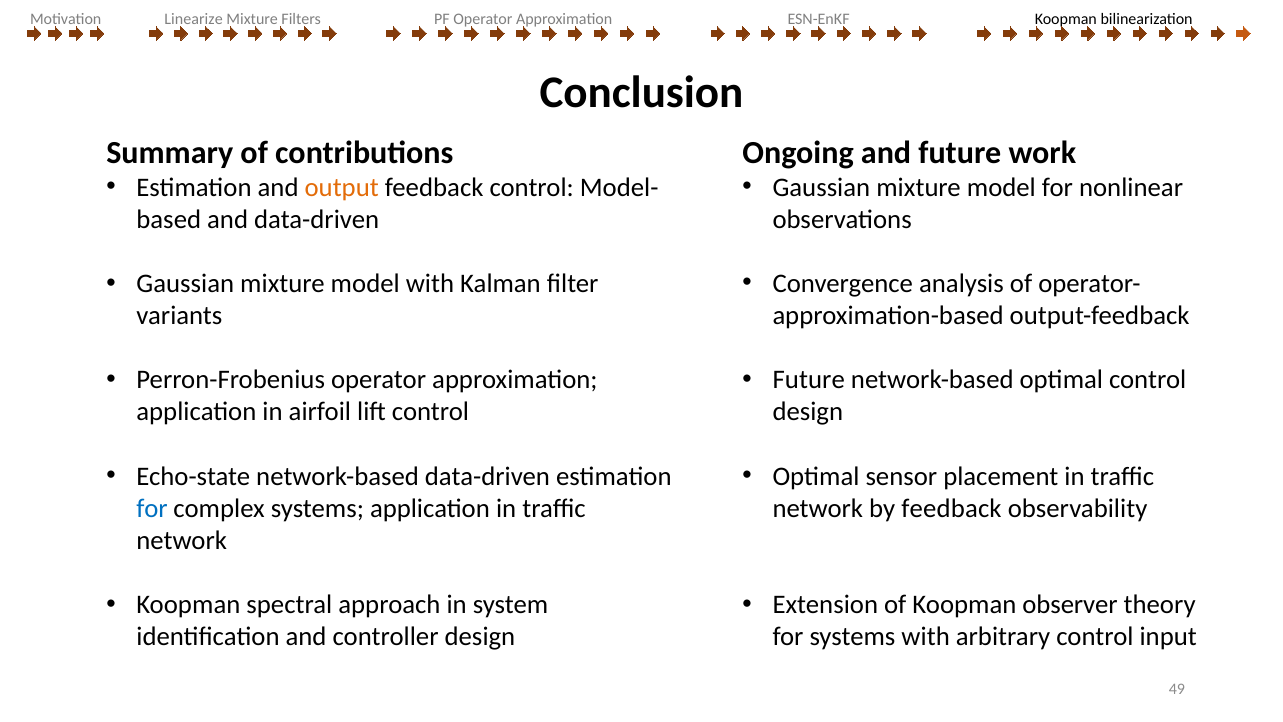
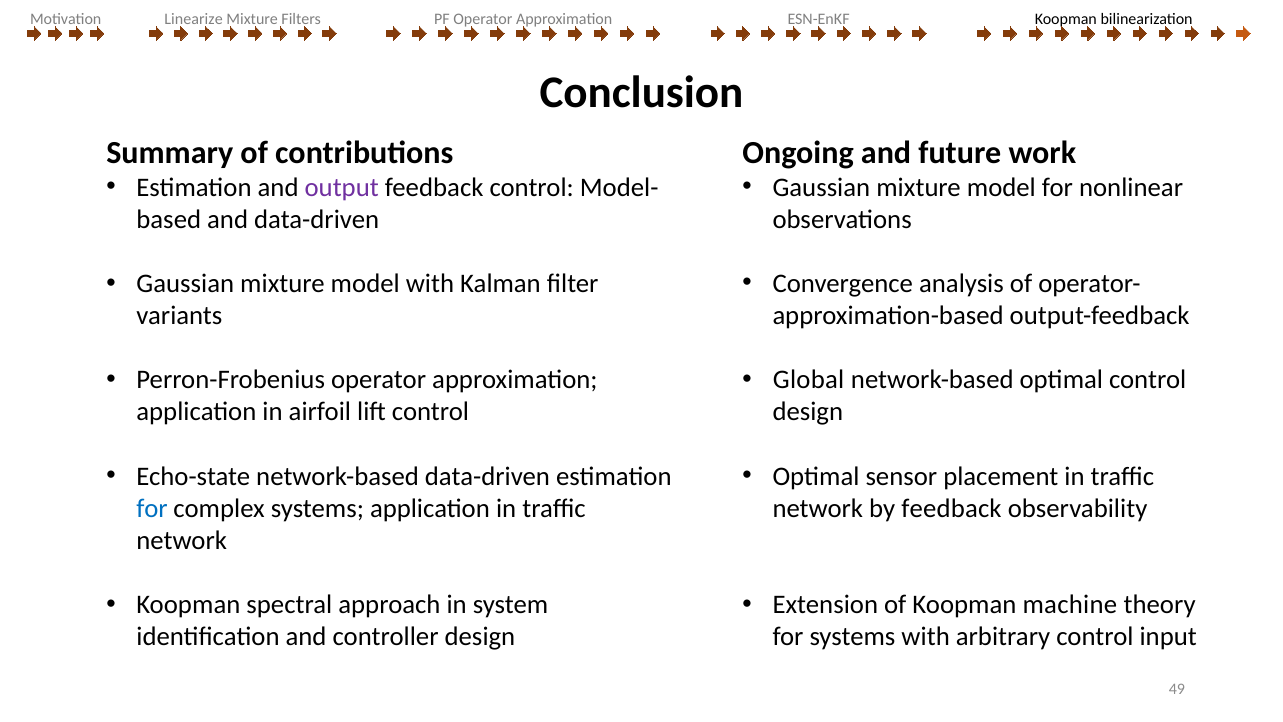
output colour: orange -> purple
Future at (809, 380): Future -> Global
observer: observer -> machine
